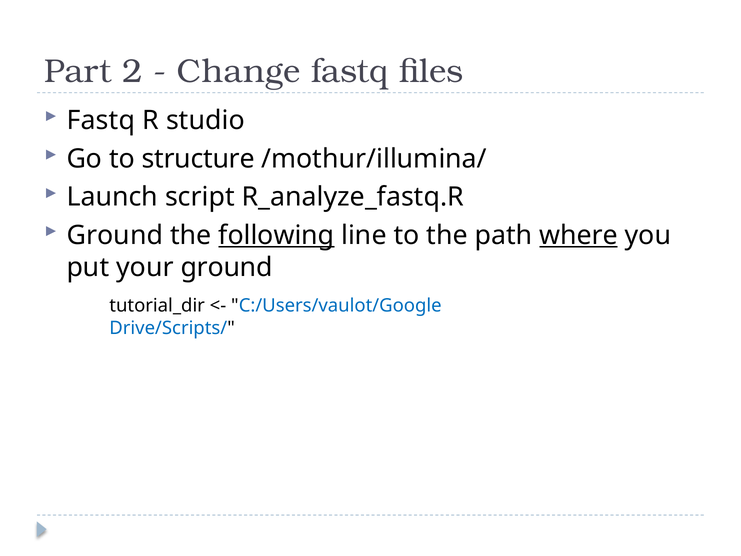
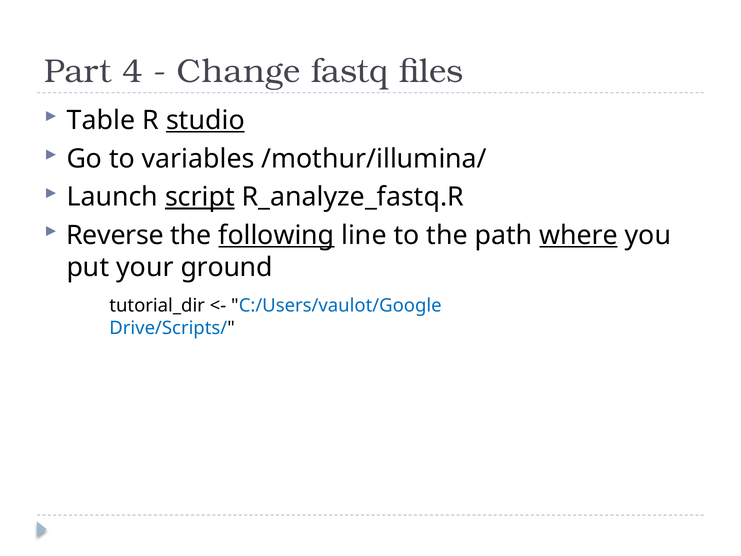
2: 2 -> 4
Fastq at (101, 120): Fastq -> Table
studio underline: none -> present
structure: structure -> variables
script underline: none -> present
Ground at (115, 235): Ground -> Reverse
